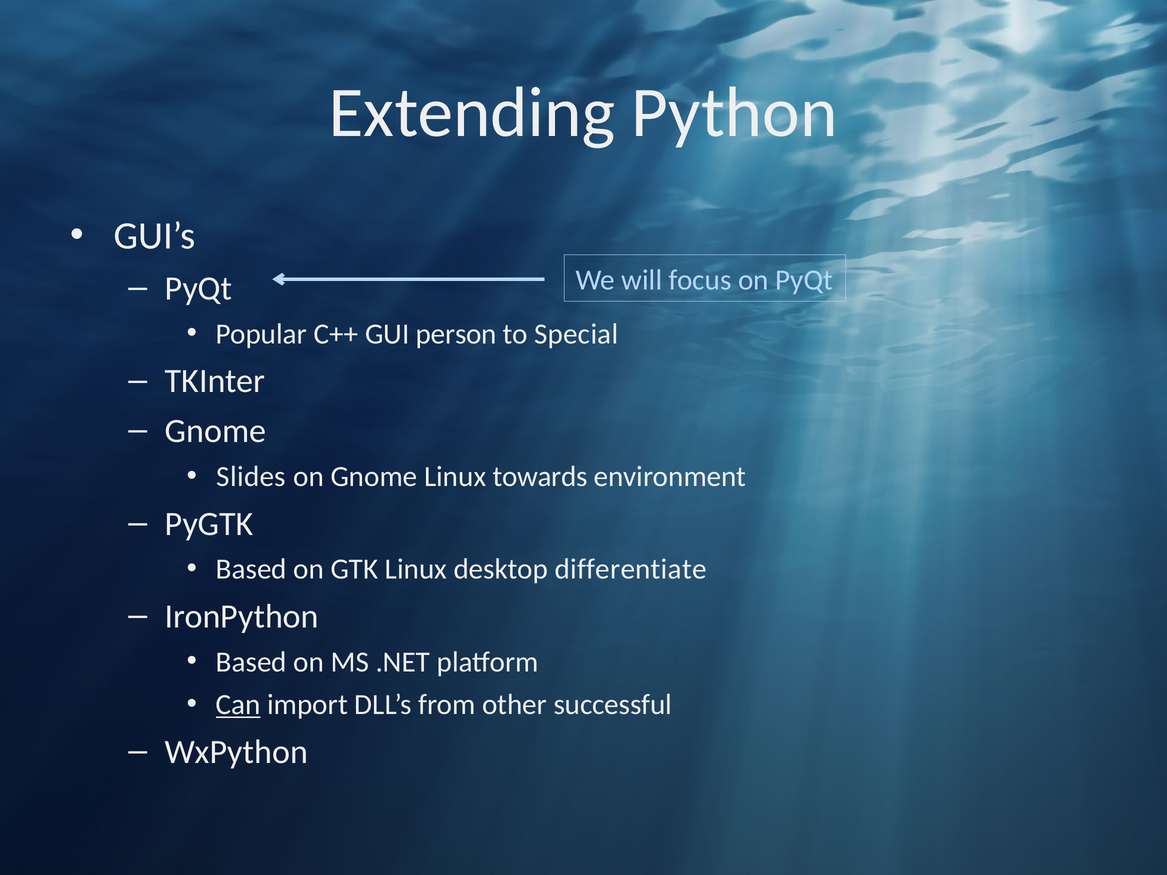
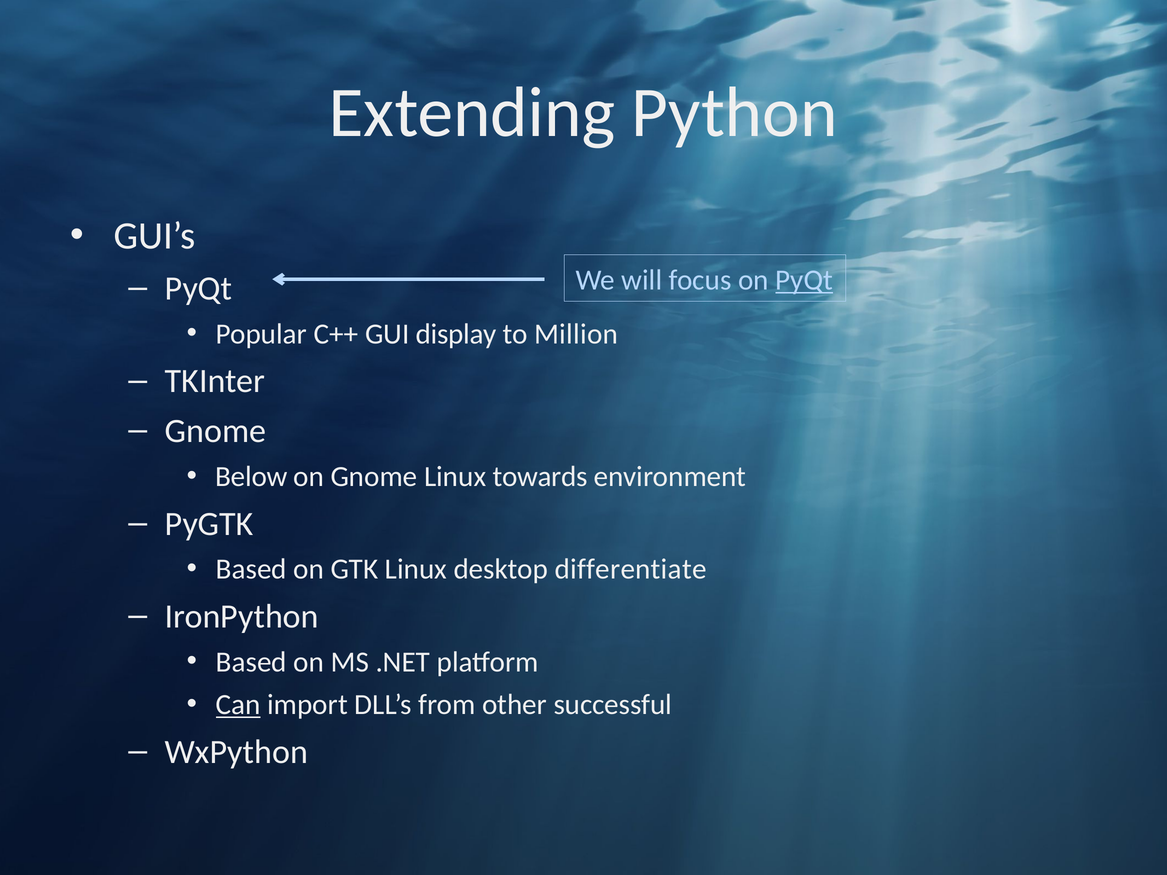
PyQt at (804, 280) underline: none -> present
person: person -> display
Special: Special -> Million
Slides: Slides -> Below
